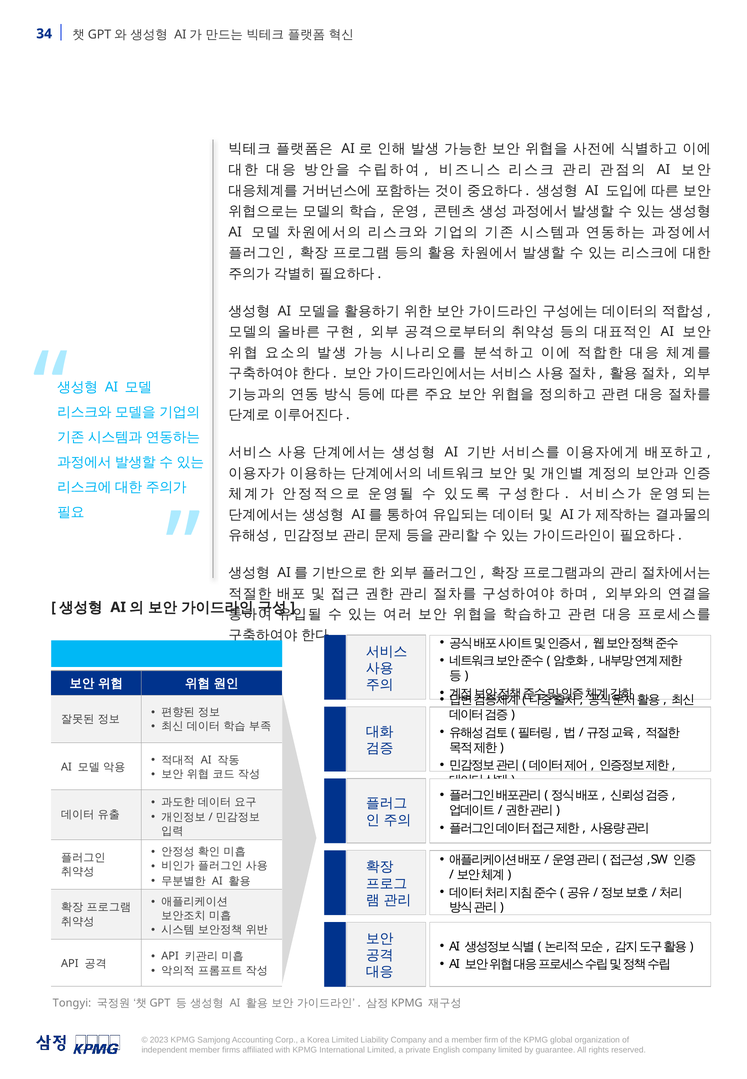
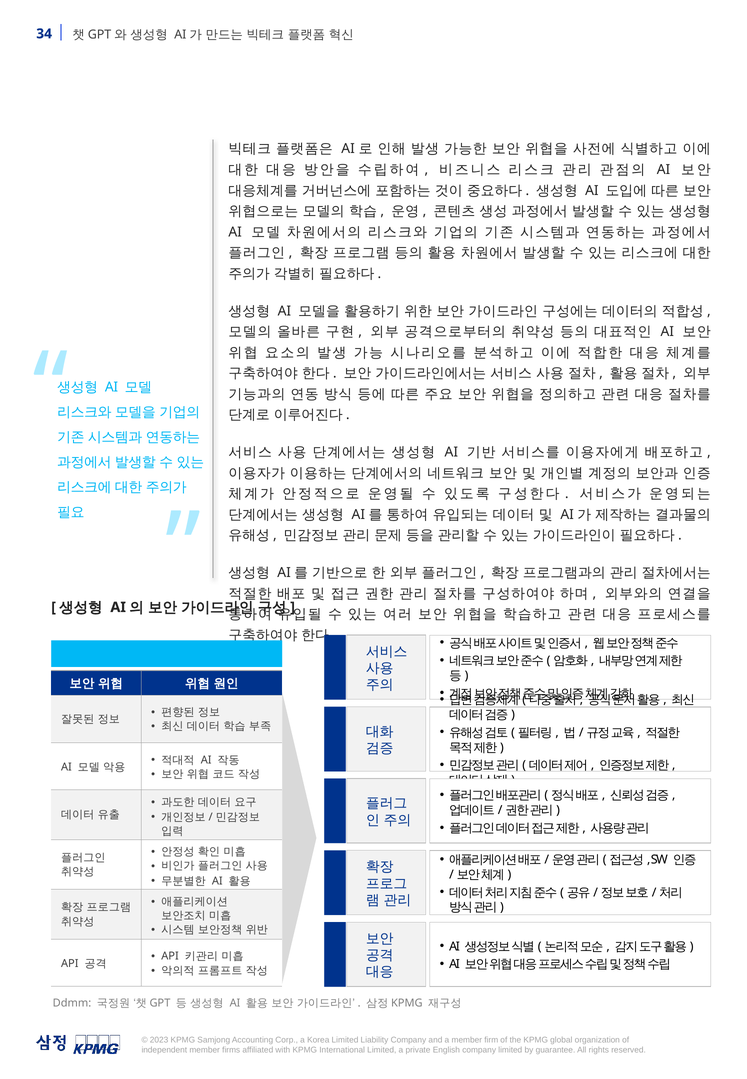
Tongyi: Tongyi -> Ddmm
